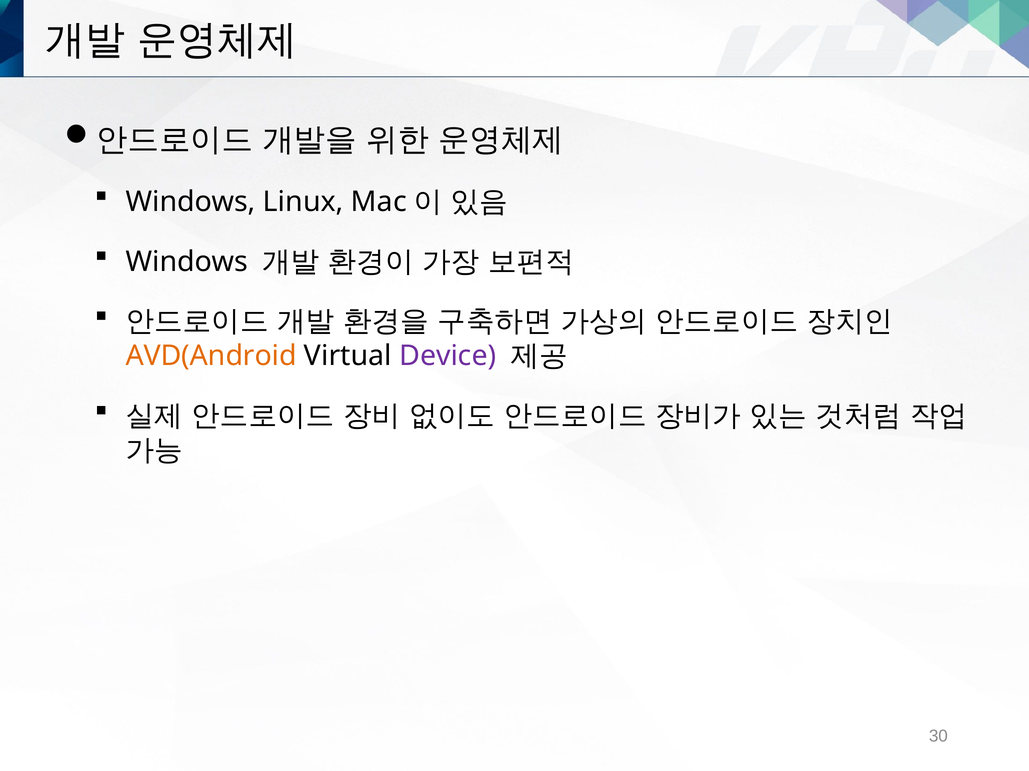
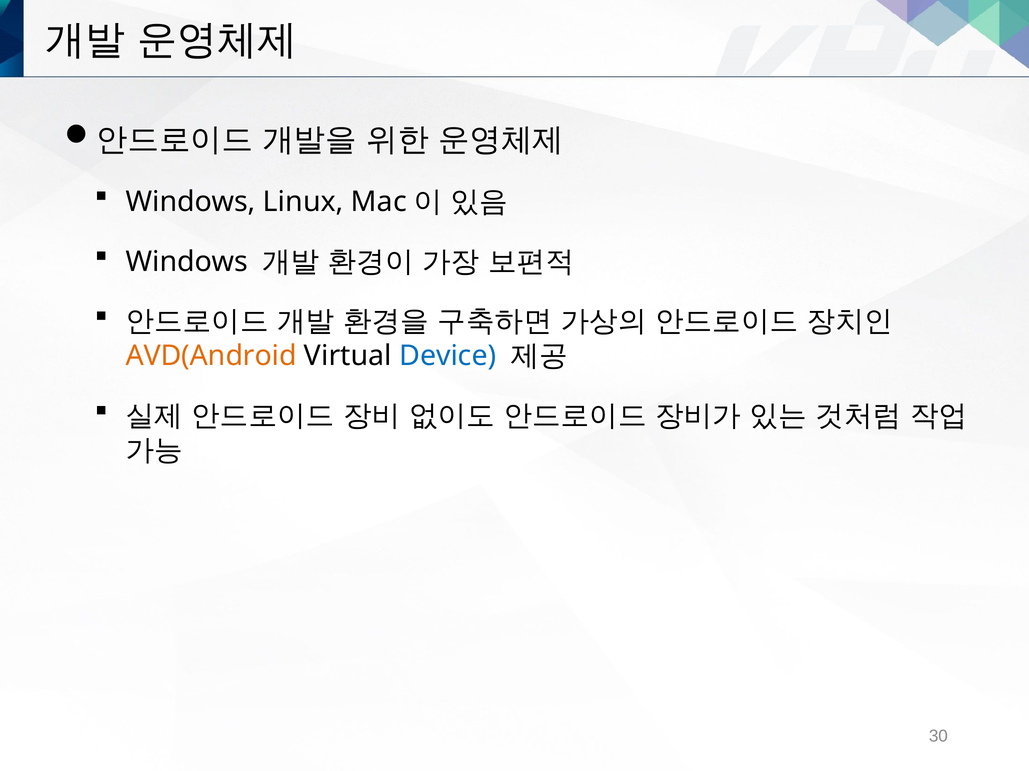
Device colour: purple -> blue
